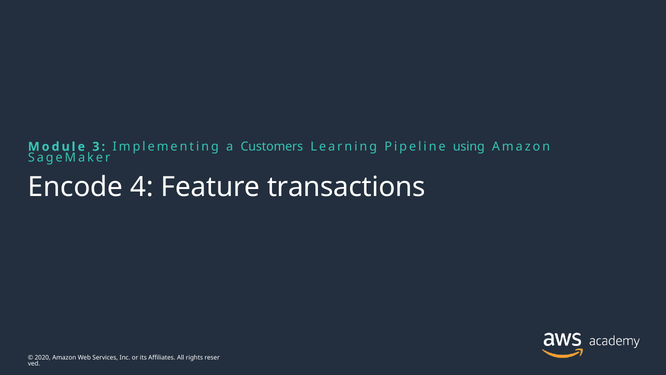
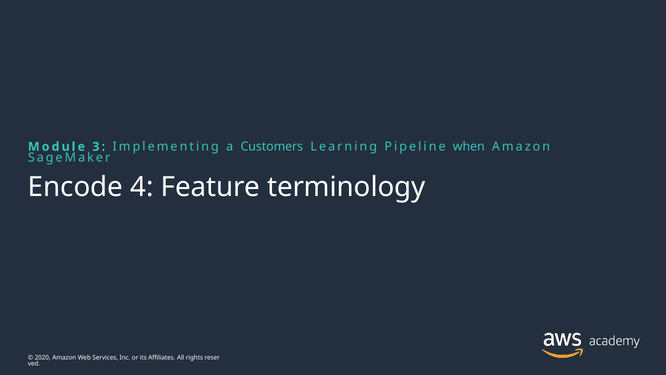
using: using -> when
transactions: transactions -> terminology
